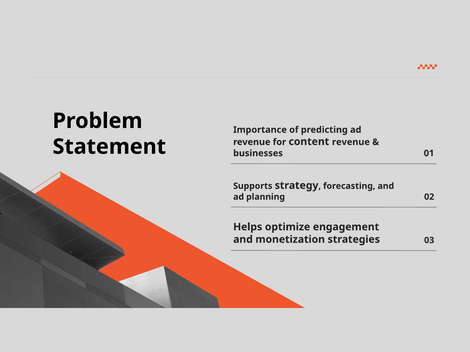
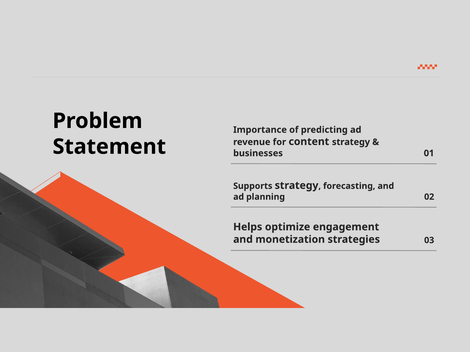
content revenue: revenue -> strategy
